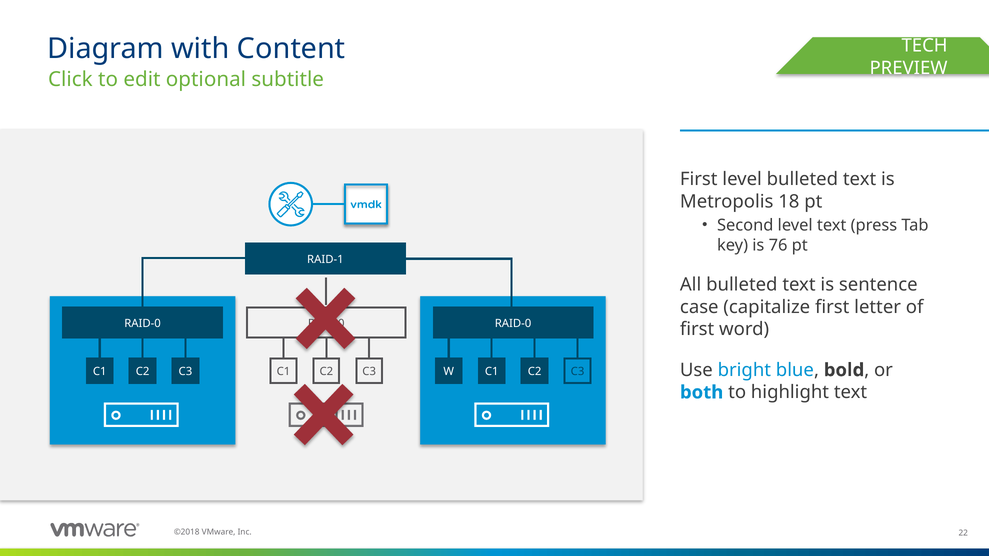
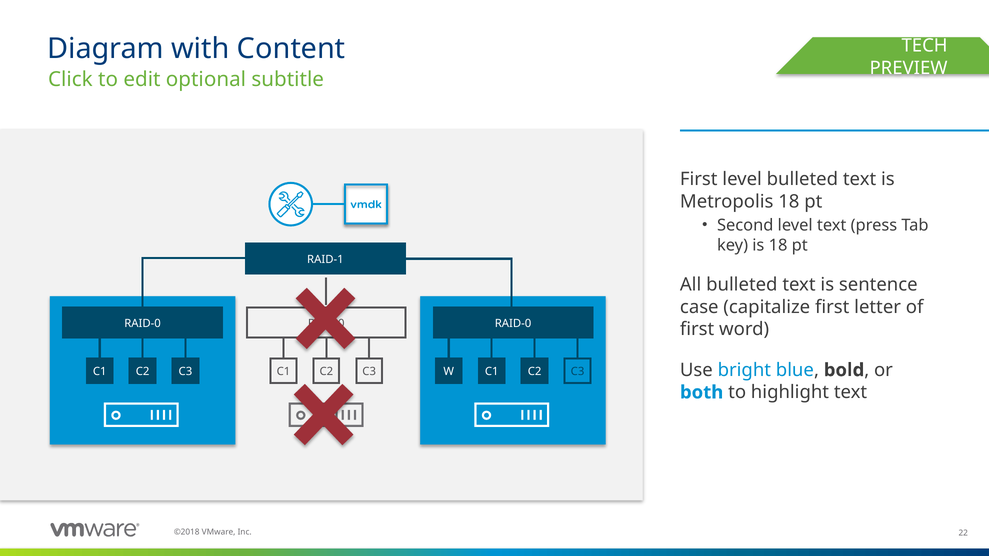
is 76: 76 -> 18
